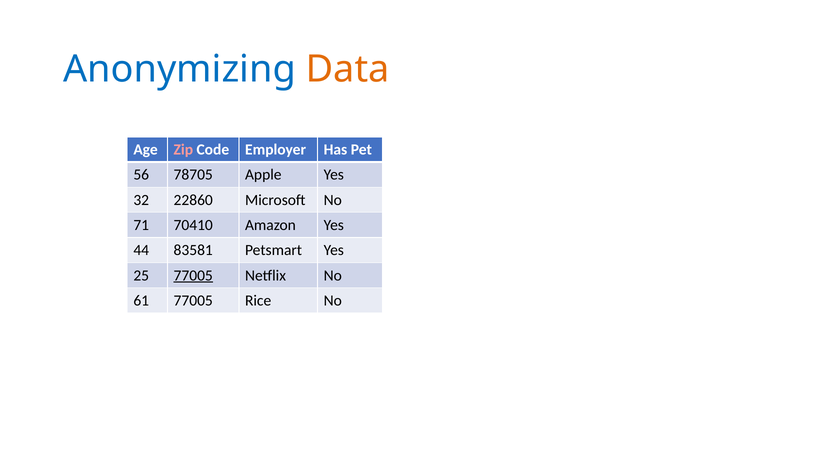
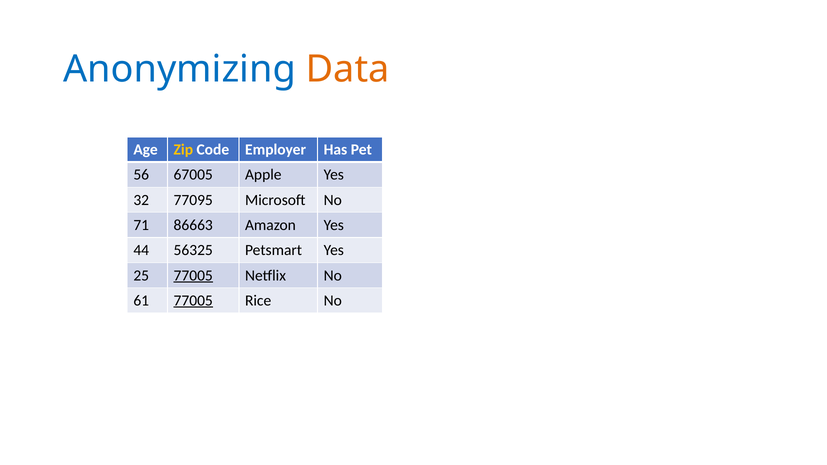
Zip colour: pink -> yellow
78705: 78705 -> 67005
22860: 22860 -> 77095
70410: 70410 -> 86663
83581: 83581 -> 56325
77005 at (193, 301) underline: none -> present
